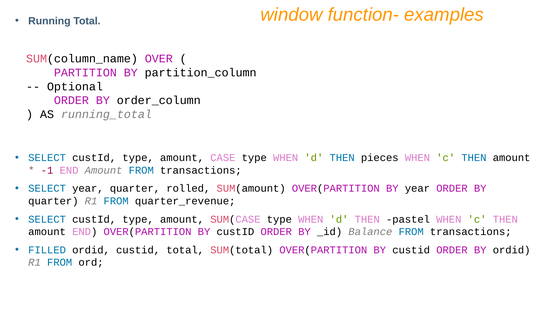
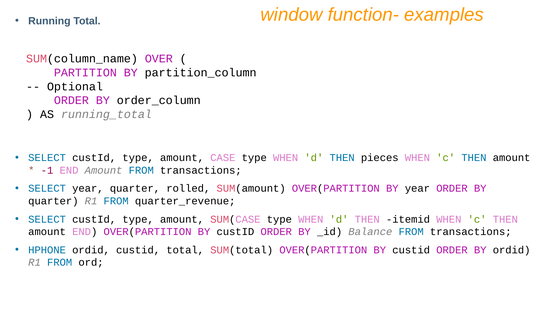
pastel: pastel -> itemid
FILLED: FILLED -> HPHONE
